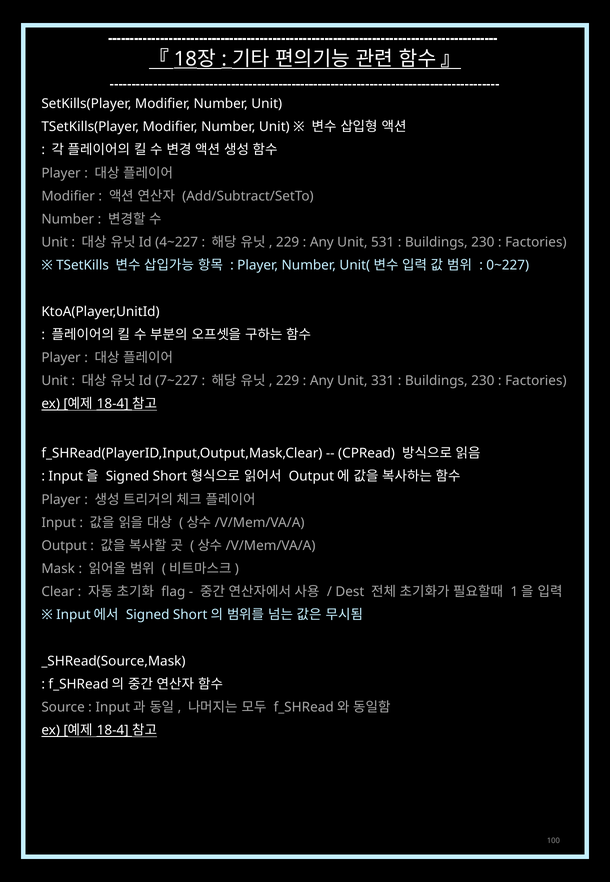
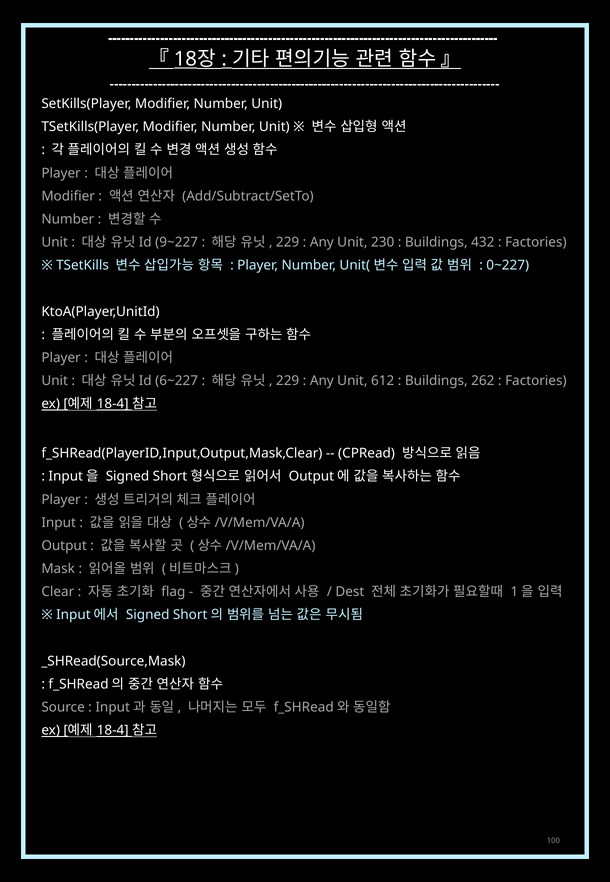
4~227: 4~227 -> 9~227
531: 531 -> 230
230 at (483, 242): 230 -> 432
7~227: 7~227 -> 6~227
331: 331 -> 612
230 at (483, 380): 230 -> 262
